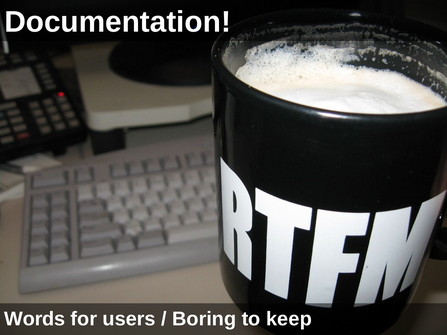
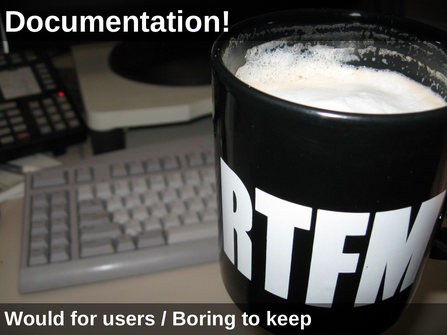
Words: Words -> Would
